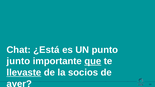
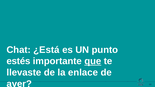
junto: junto -> estés
llevaste underline: present -> none
socios: socios -> enlace
